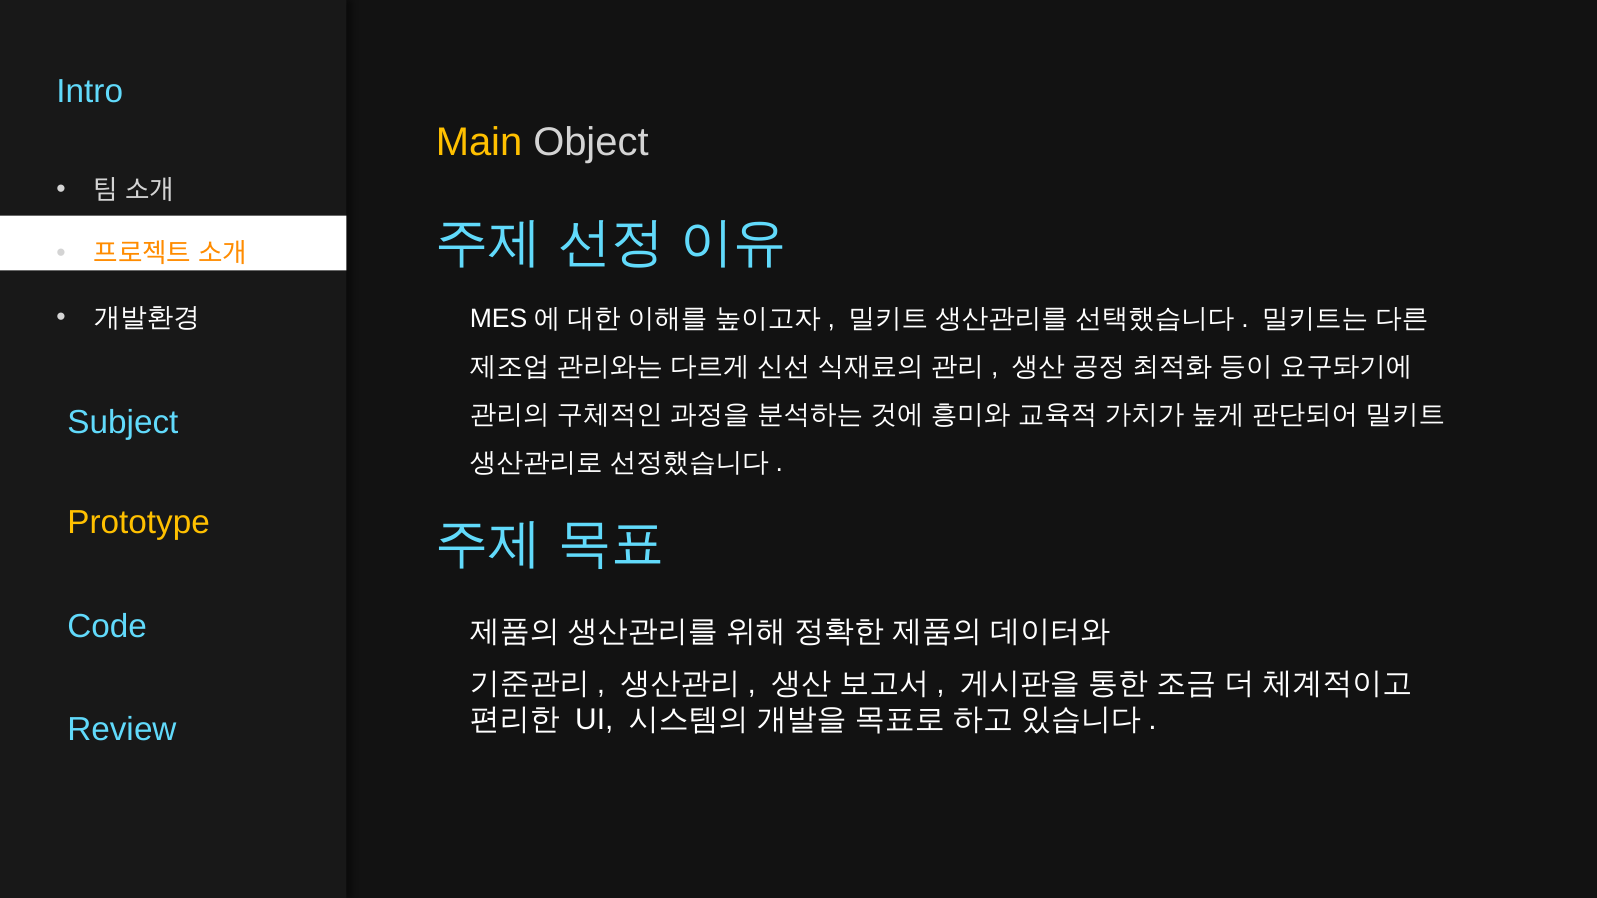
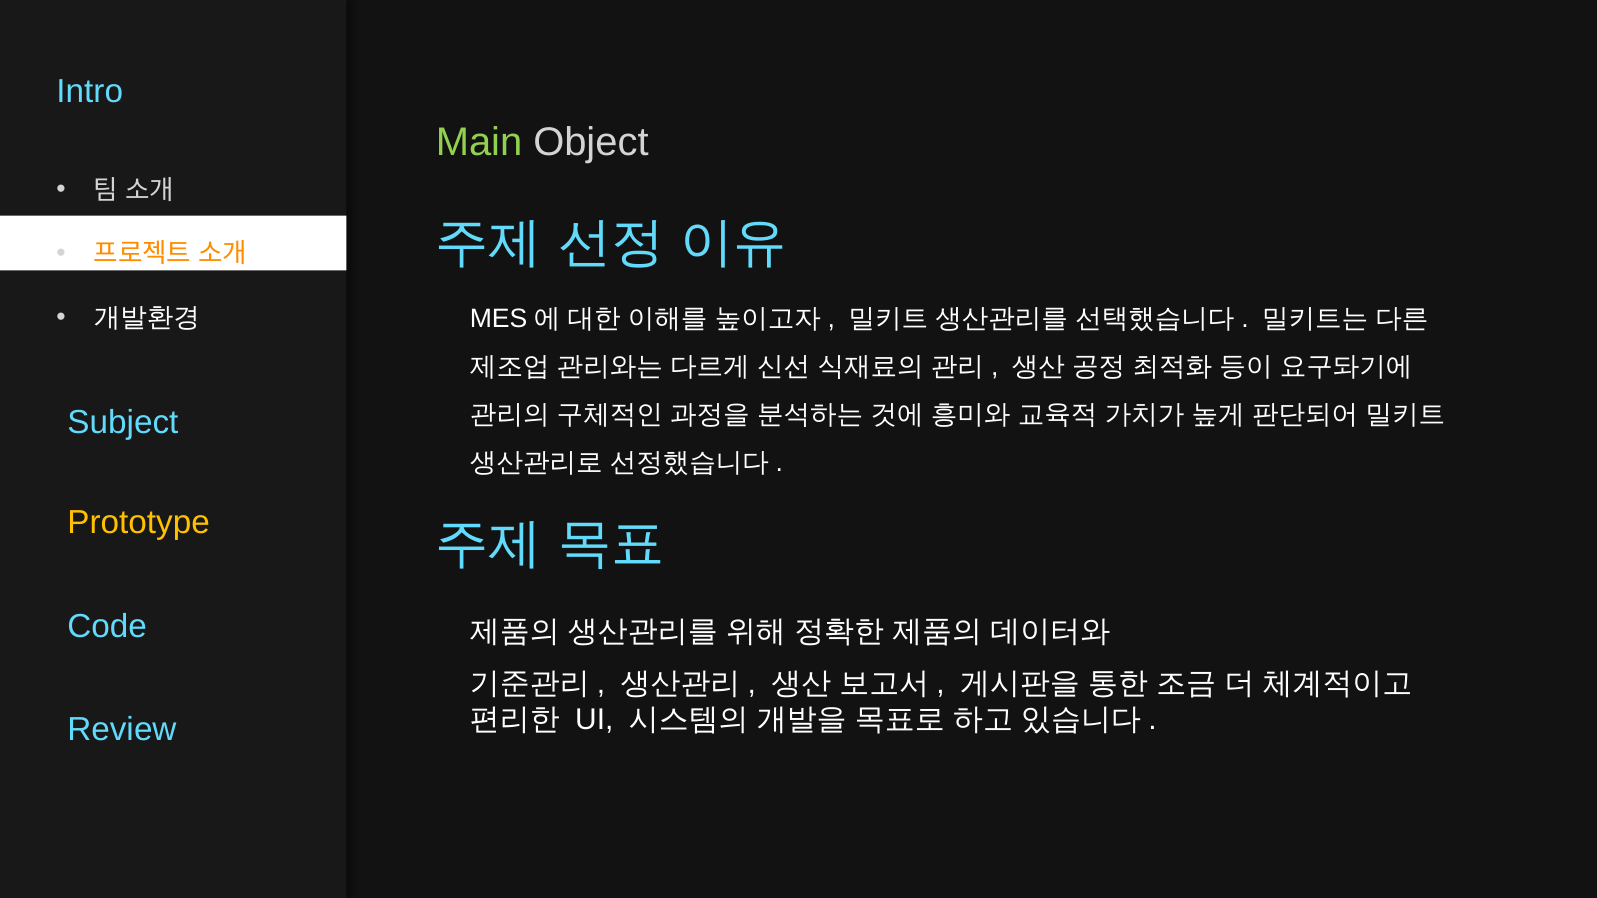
Main colour: yellow -> light green
